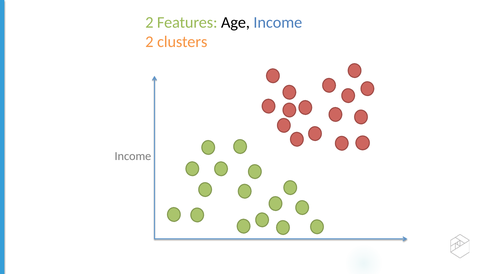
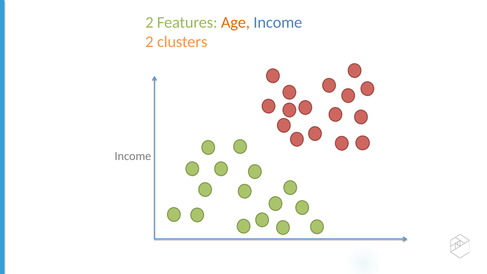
Age at (235, 23) colour: black -> orange
